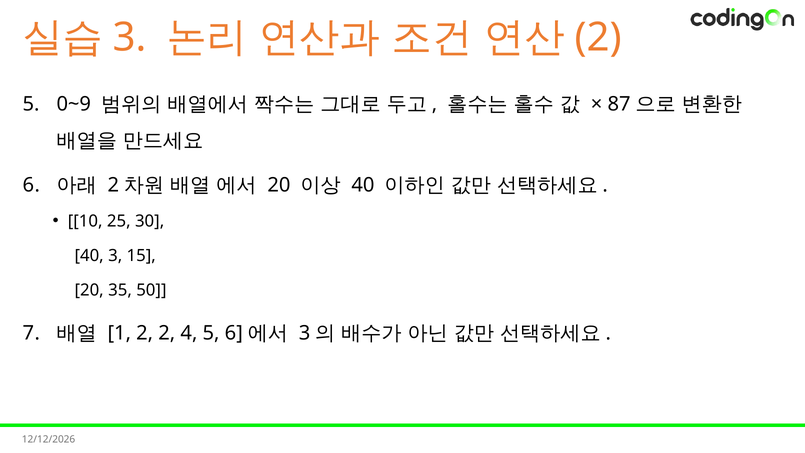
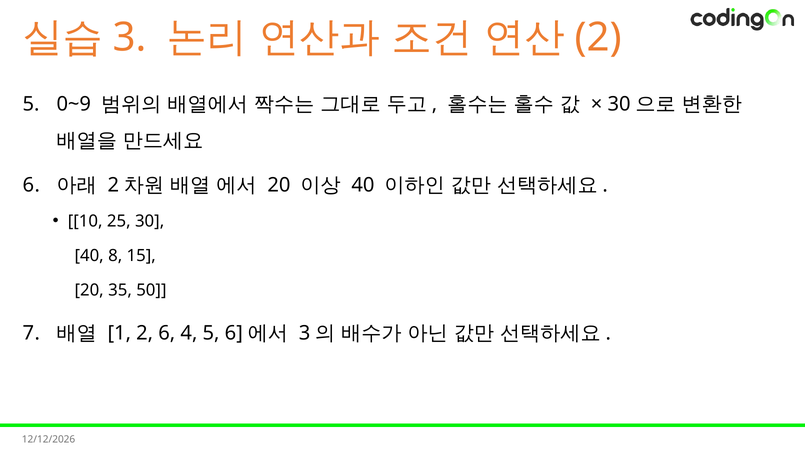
87 at (619, 104): 87 -> 30
40 3: 3 -> 8
2 2: 2 -> 6
